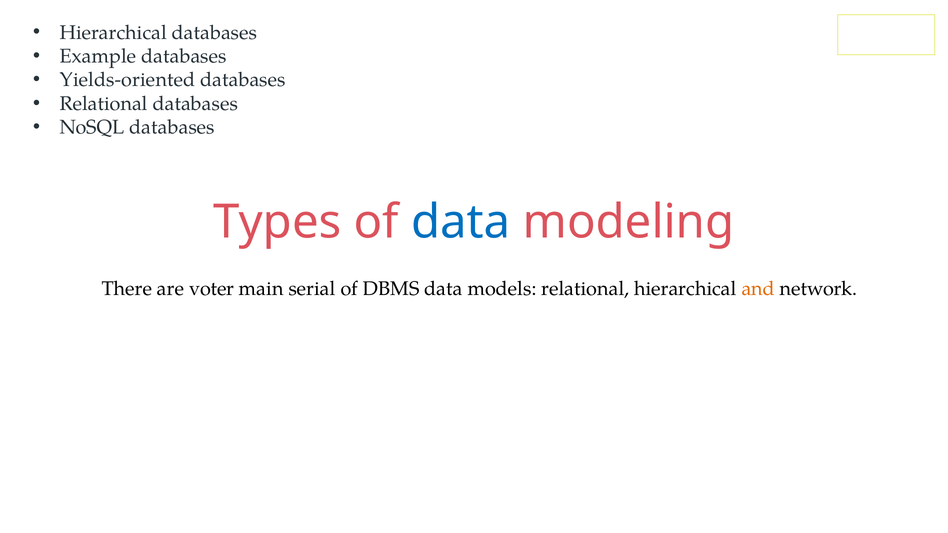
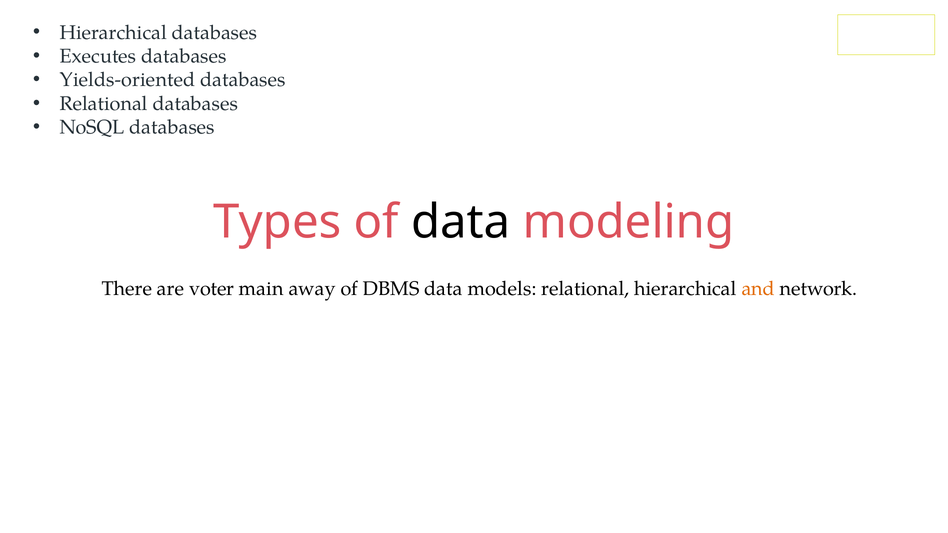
Example: Example -> Executes
data at (461, 222) colour: blue -> black
serial: serial -> away
